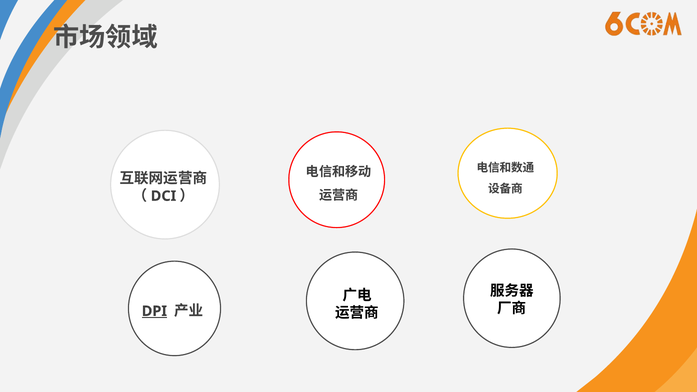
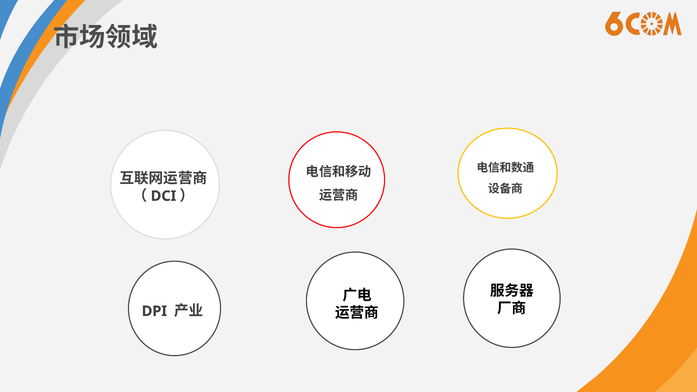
DPI underline: present -> none
